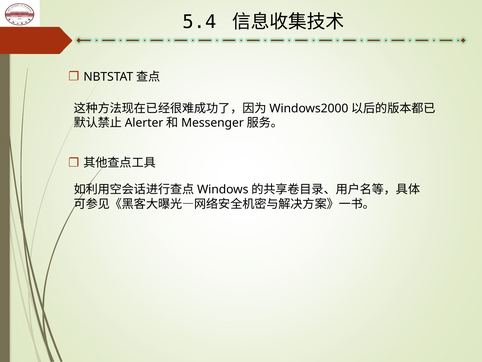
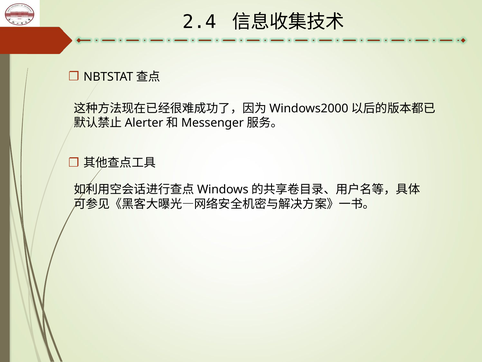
5.4: 5.4 -> 2.4
